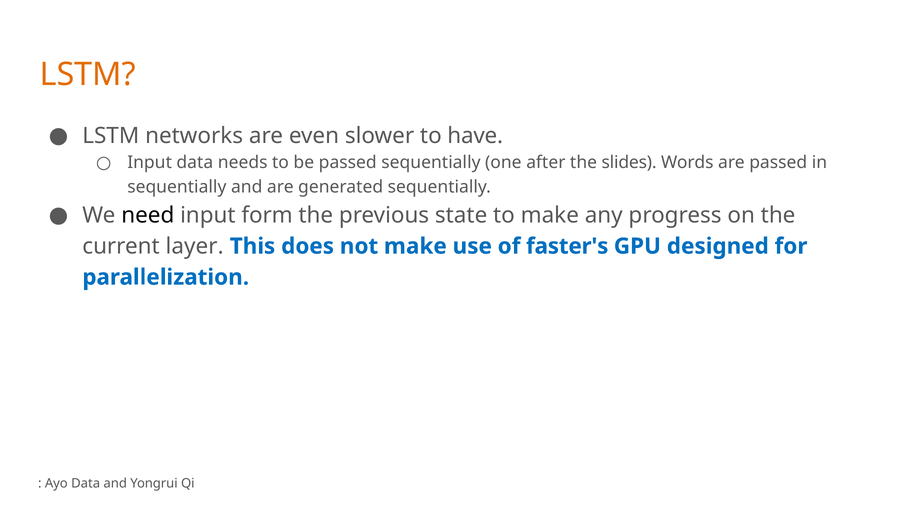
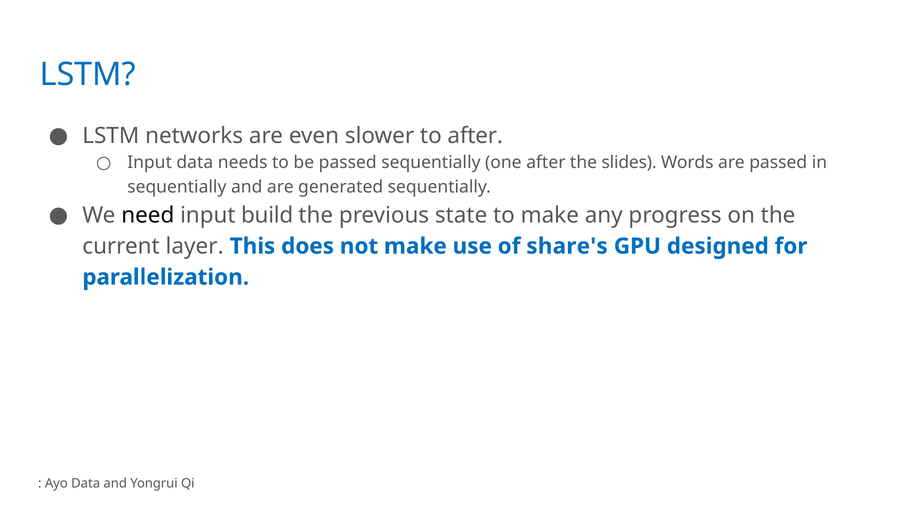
LSTM at (88, 74) colour: orange -> blue
to have: have -> after
form: form -> build
faster's: faster's -> share's
